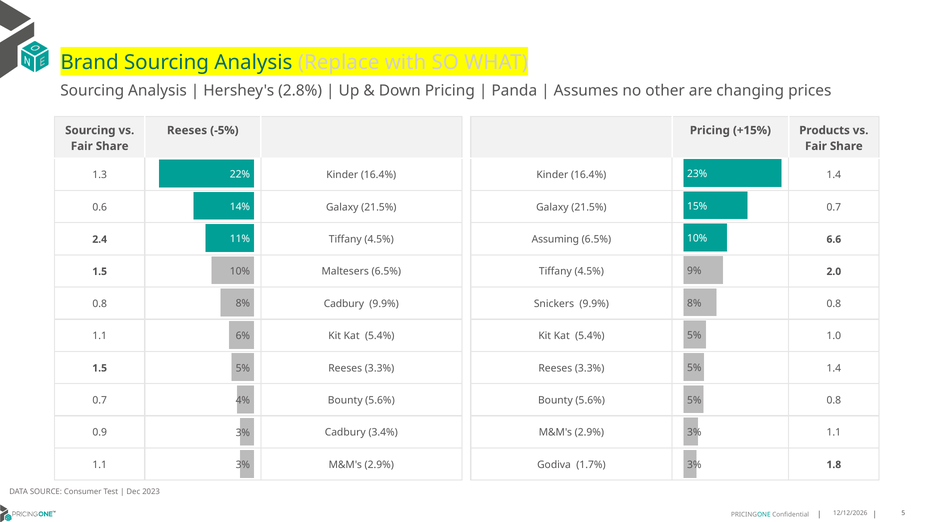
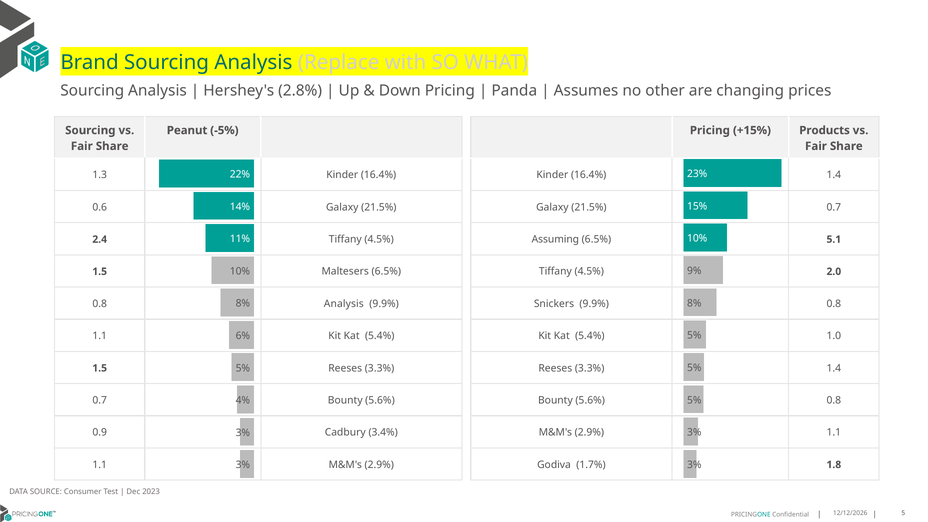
Reeses at (187, 130): Reeses -> Peanut
6.6: 6.6 -> 5.1
0.8 Cadbury: Cadbury -> Analysis
